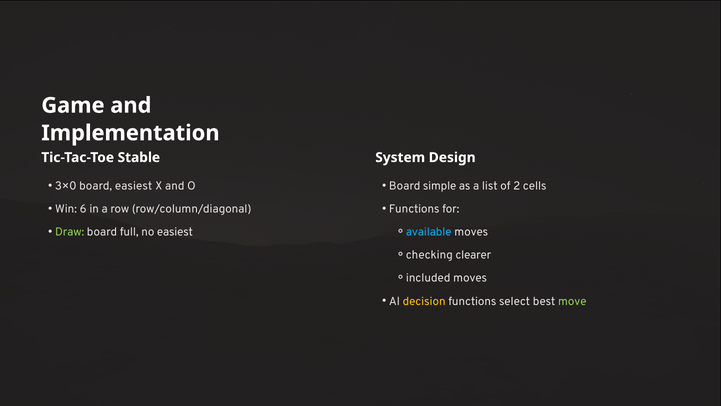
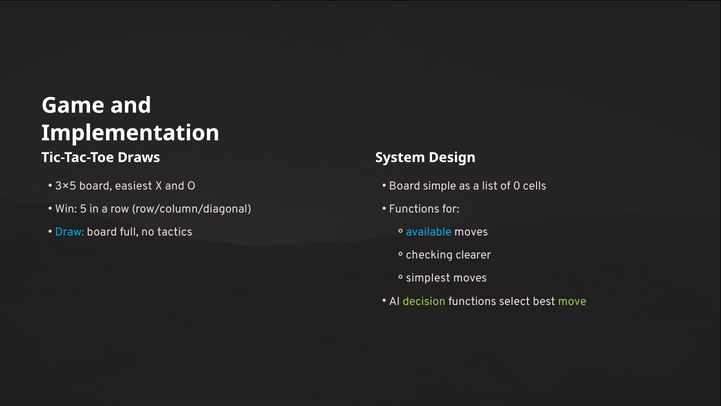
Stable: Stable -> Draws
3×0: 3×0 -> 3×5
2: 2 -> 0
6: 6 -> 5
Draw colour: light green -> light blue
no easiest: easiest -> tactics
included: included -> simplest
decision colour: yellow -> light green
